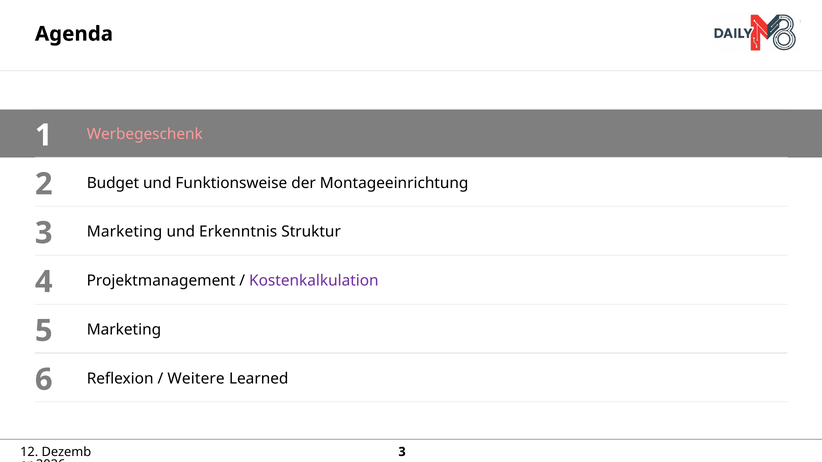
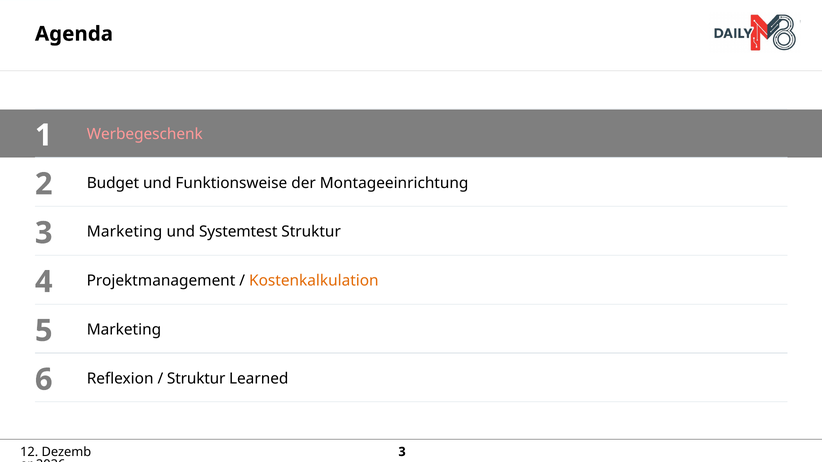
Erkenntnis: Erkenntnis -> Systemtest
Kostenkalkulation colour: purple -> orange
Weitere at (196, 379): Weitere -> Struktur
